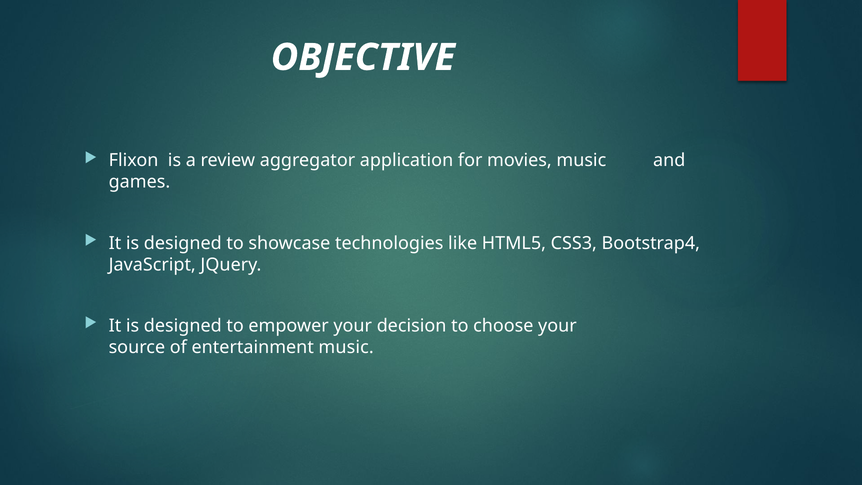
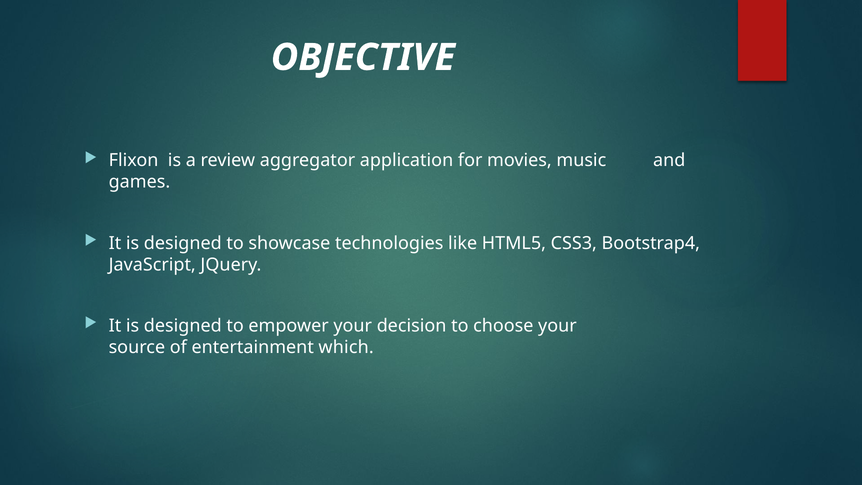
entertainment music: music -> which
